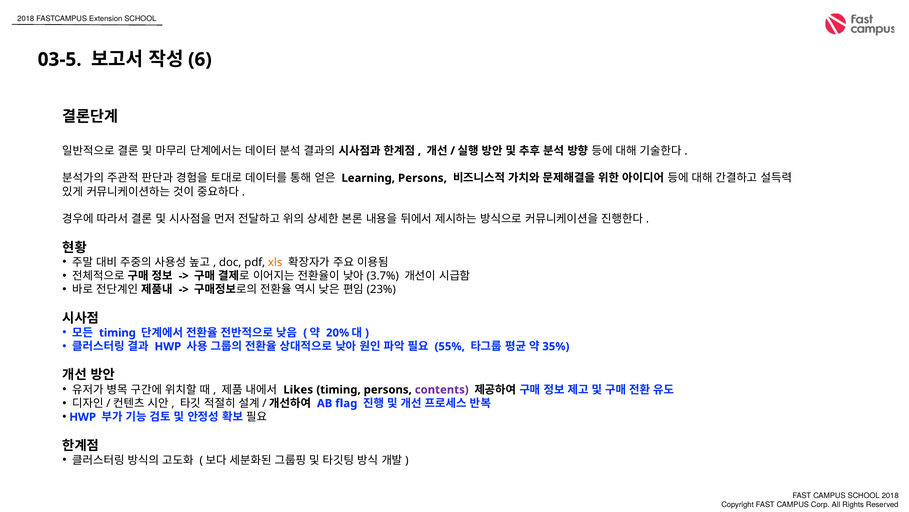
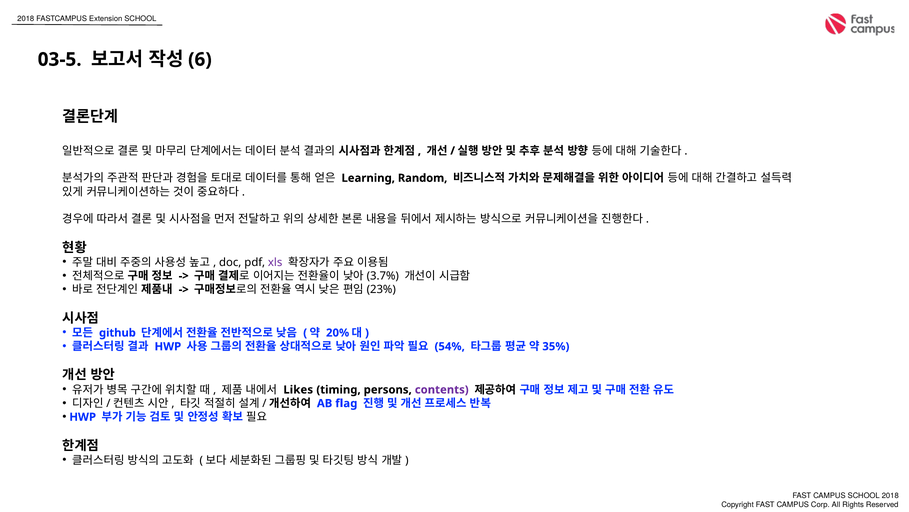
Learning Persons: Persons -> Random
xls colour: orange -> purple
timing at (117, 332): timing -> github
55%: 55% -> 54%
